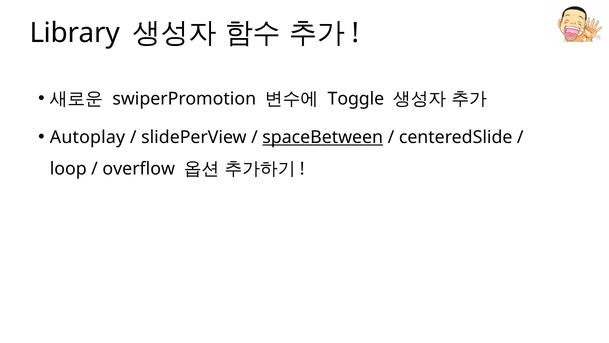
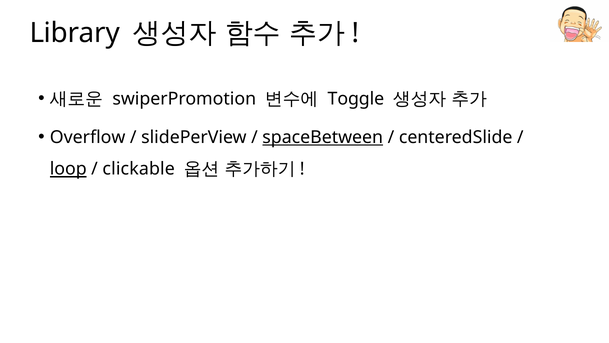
Autoplay: Autoplay -> Overflow
loop underline: none -> present
overflow: overflow -> clickable
